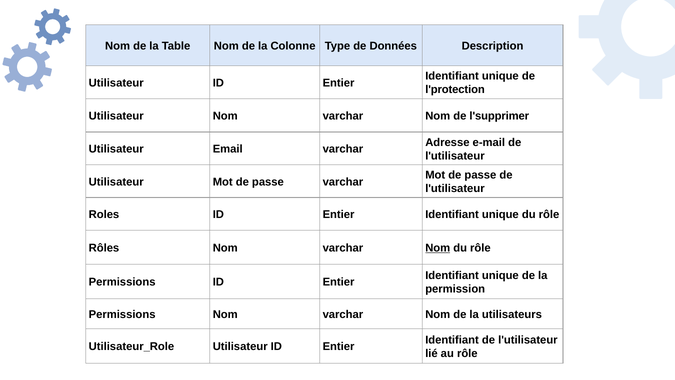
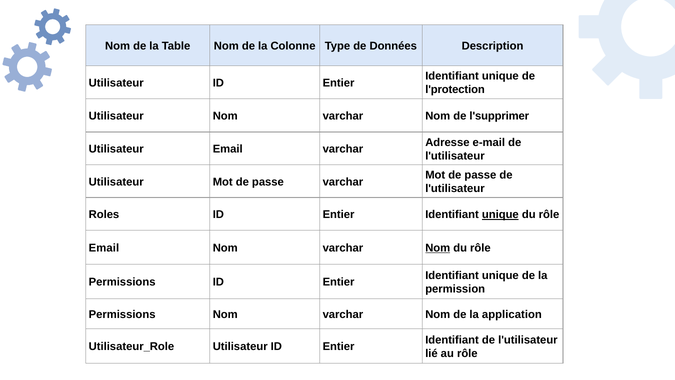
unique at (500, 214) underline: none -> present
Rôles at (104, 248): Rôles -> Email
utilisateurs: utilisateurs -> application
